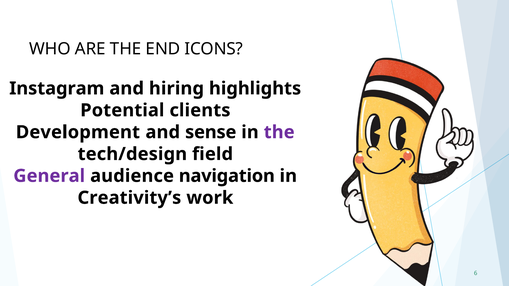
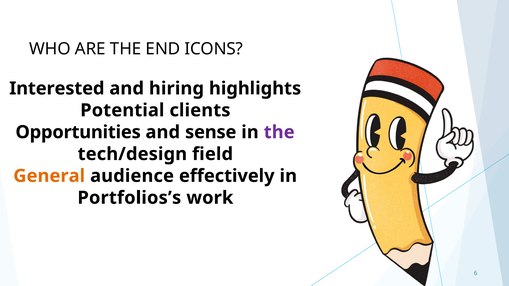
Instagram: Instagram -> Interested
Development: Development -> Opportunities
General colour: purple -> orange
navigation: navigation -> effectively
Creativity’s: Creativity’s -> Portfolios’s
